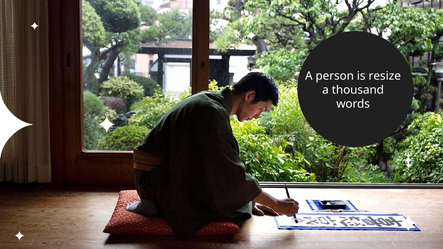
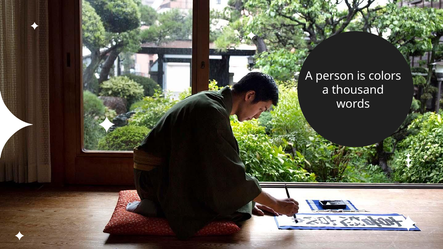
resize: resize -> colors
